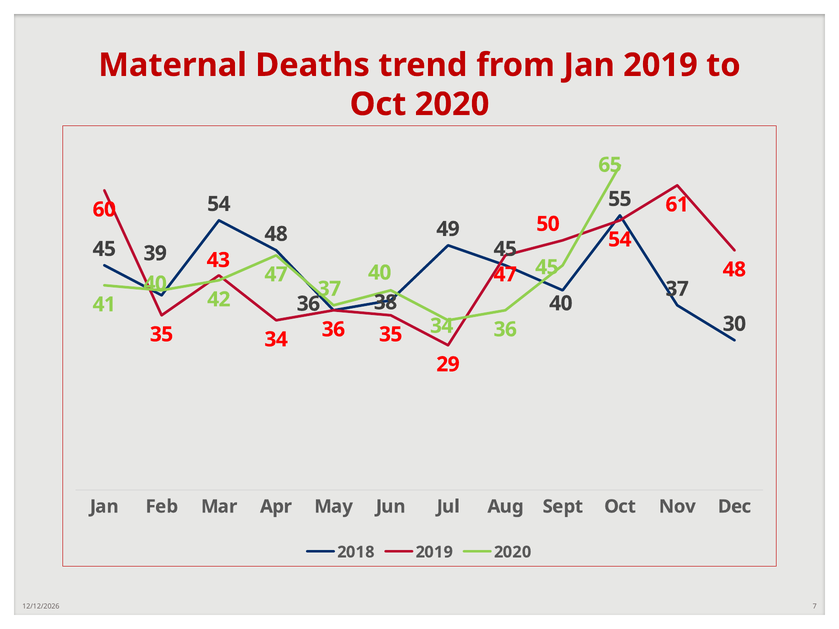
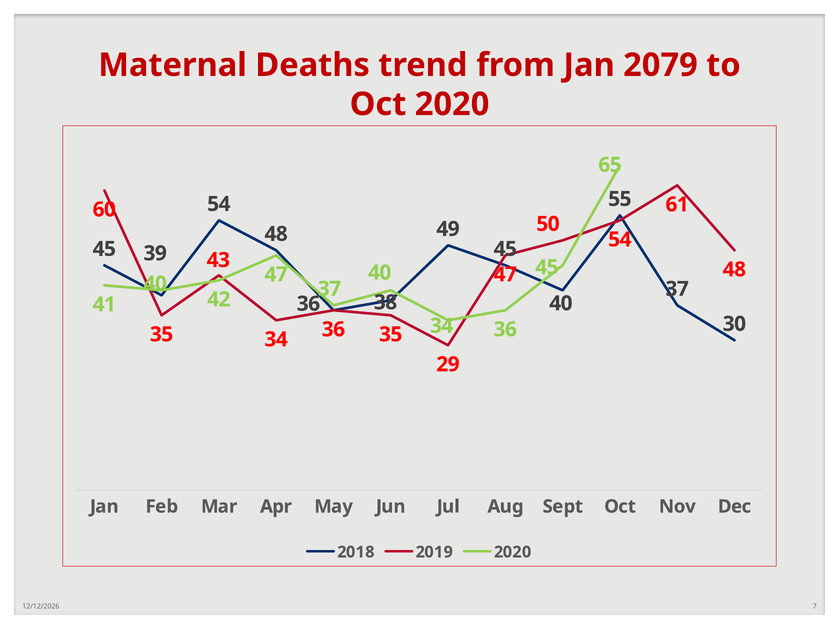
Jan 2019: 2019 -> 2079
